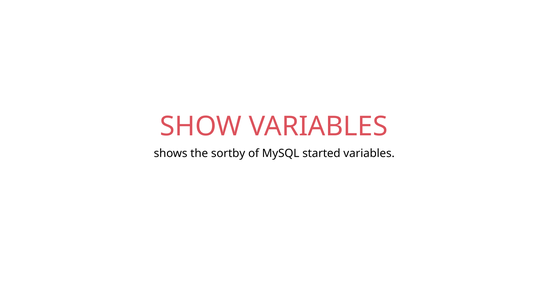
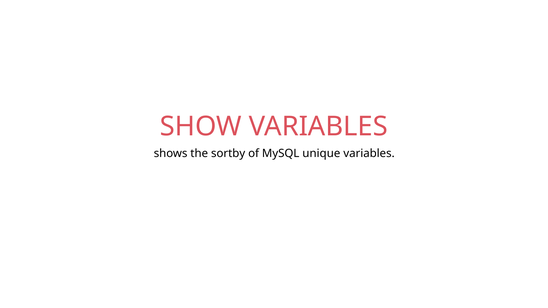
started: started -> unique
